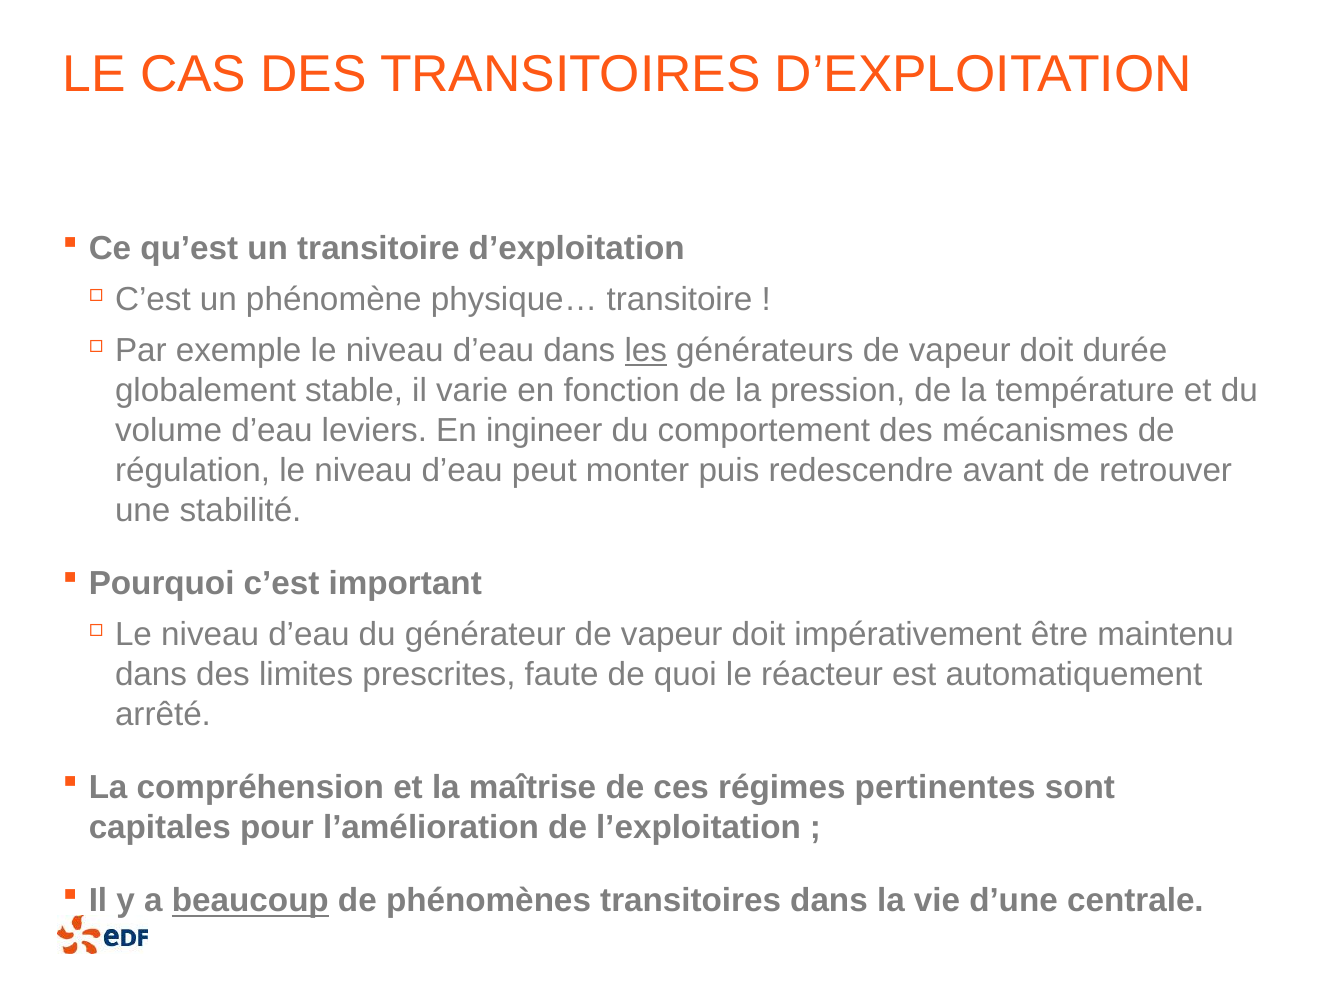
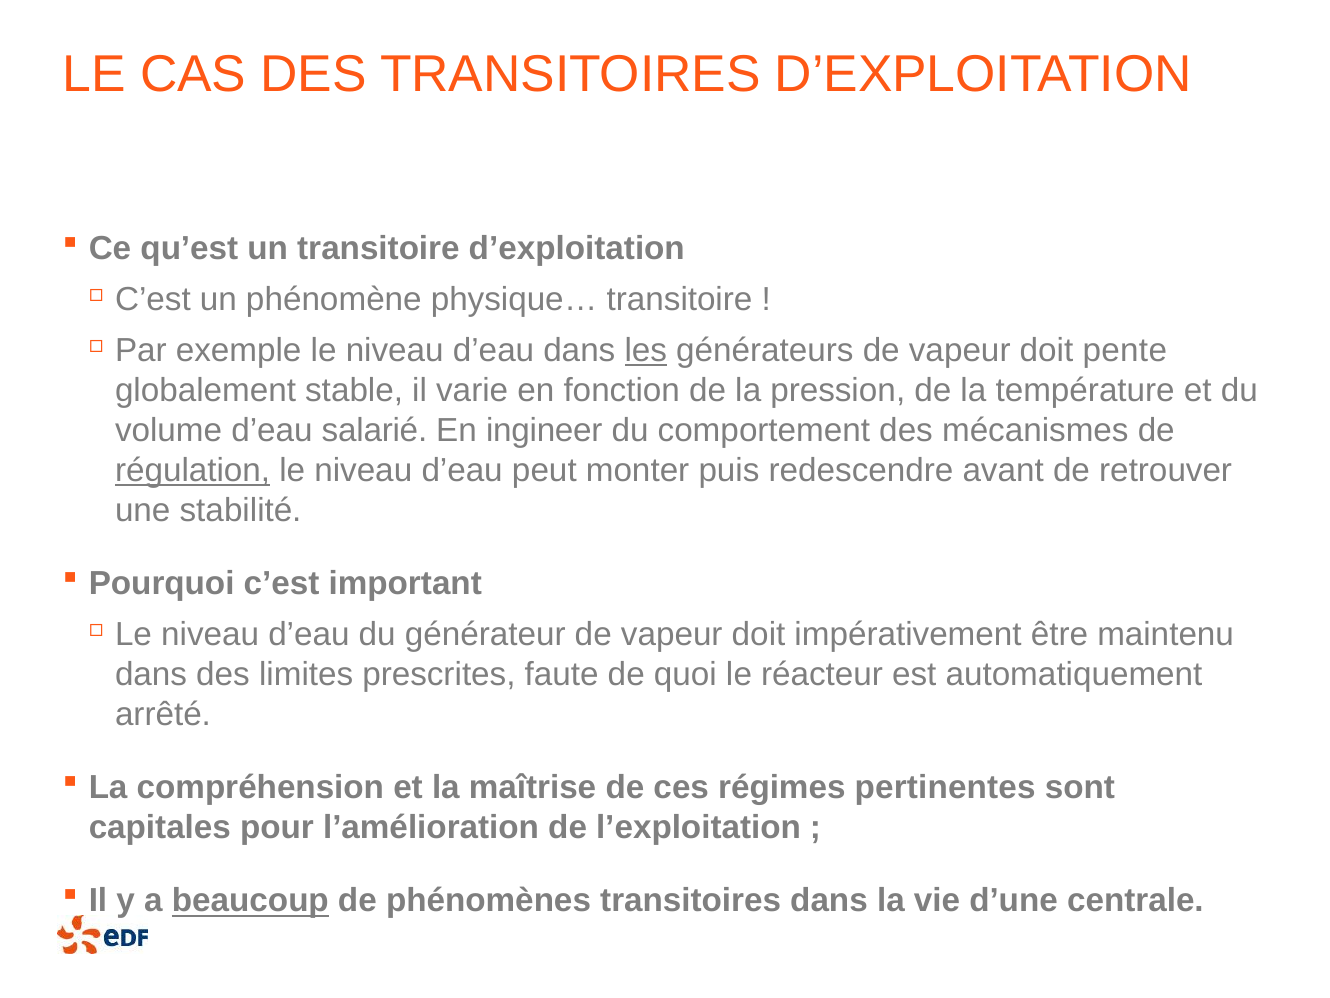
durée: durée -> pente
leviers: leviers -> salarié
régulation underline: none -> present
